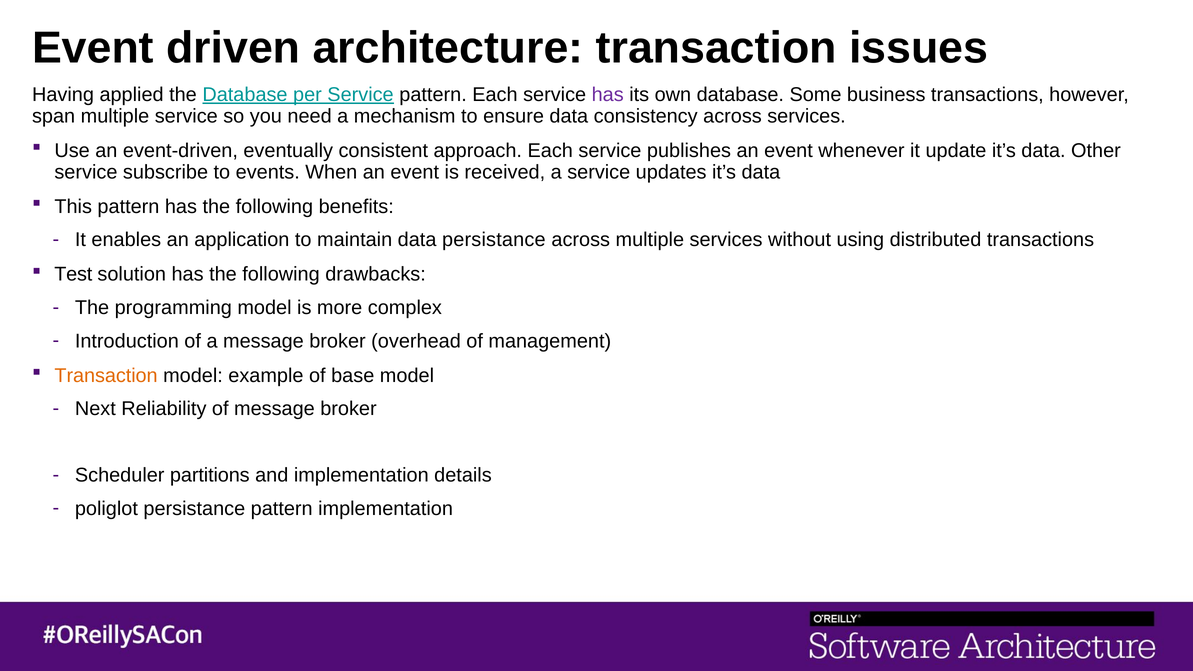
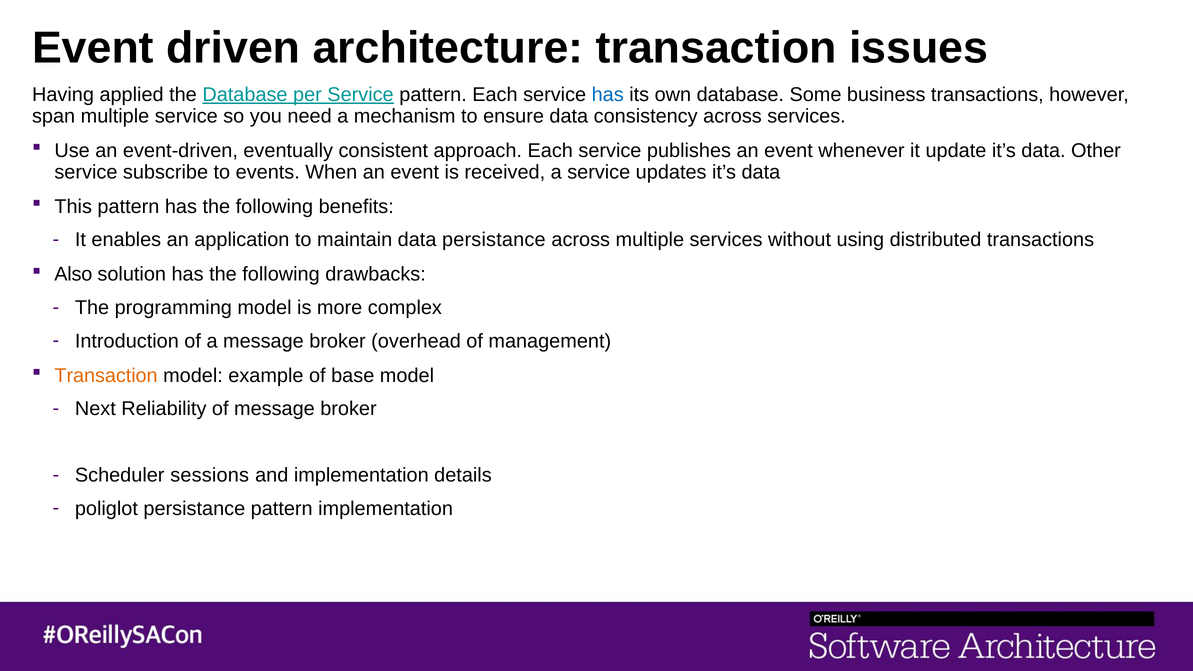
has at (608, 95) colour: purple -> blue
Test: Test -> Also
partitions: partitions -> sessions
